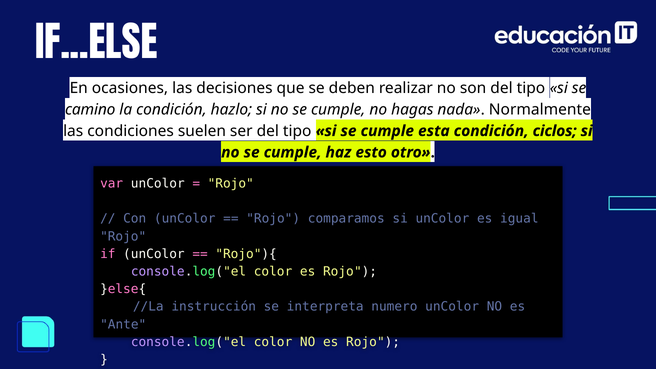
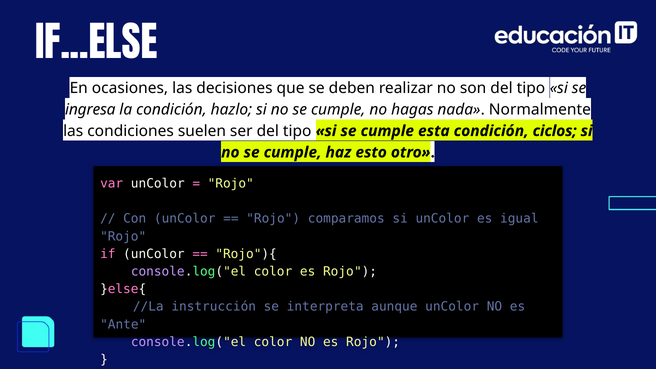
camino: camino -> ingresa
numero: numero -> aunque
